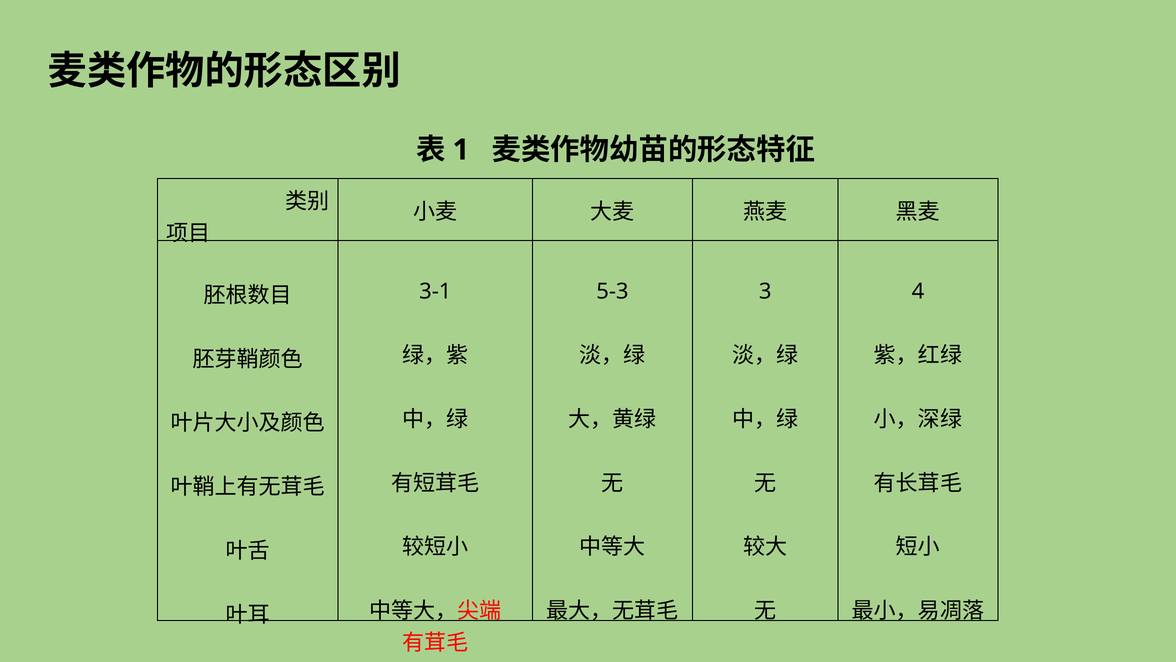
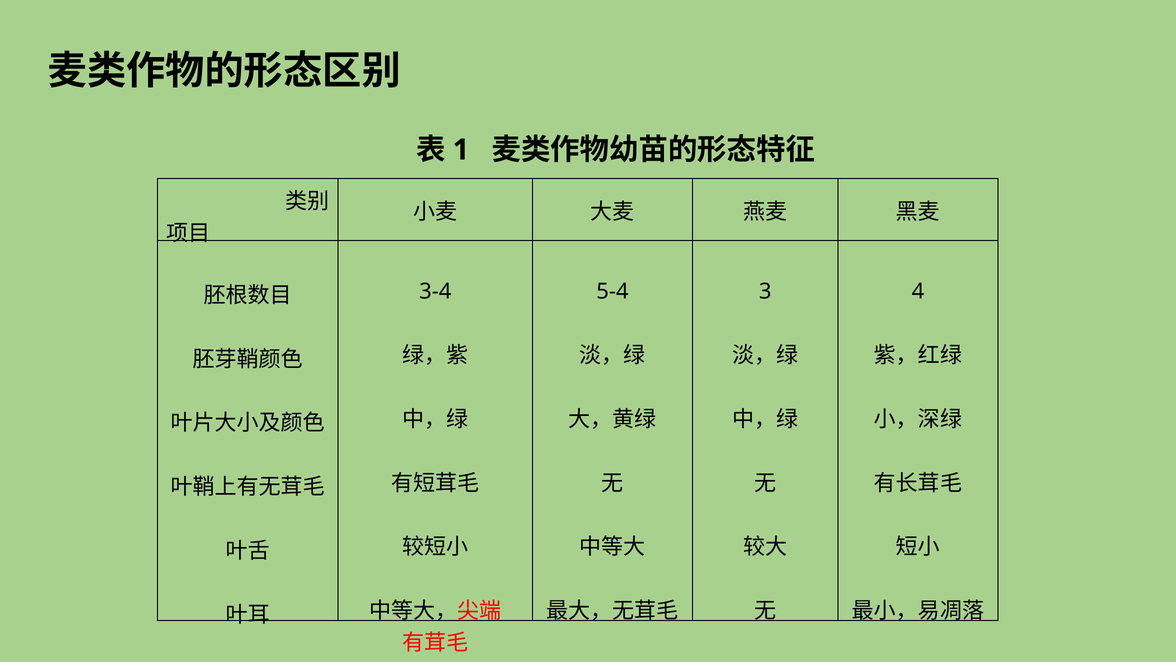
3-1: 3-1 -> 3-4
5-3: 5-3 -> 5-4
